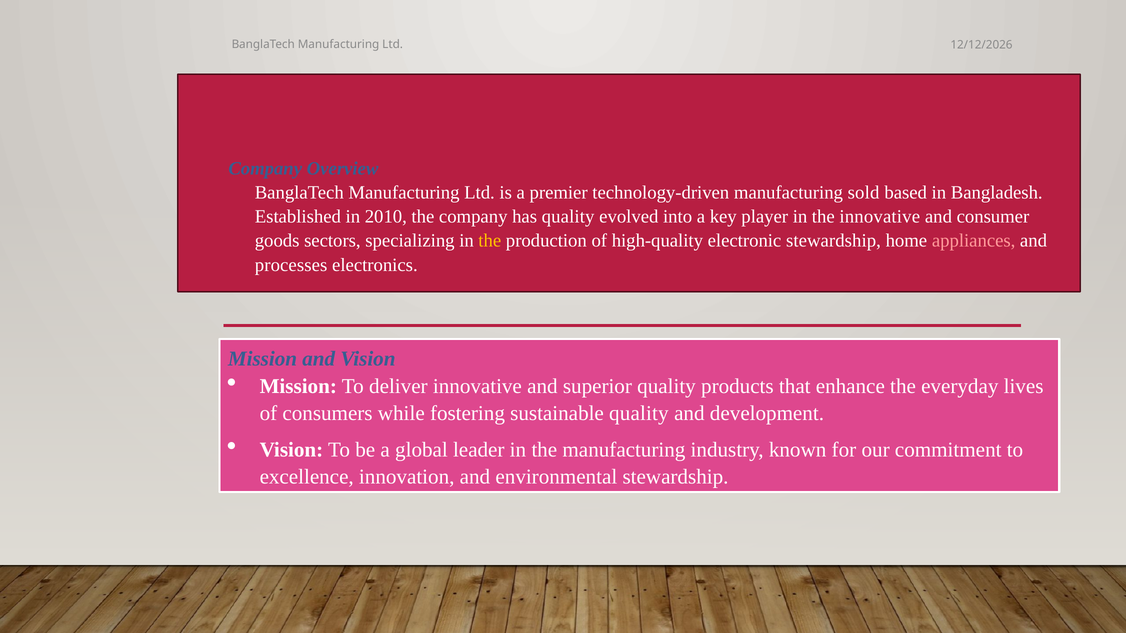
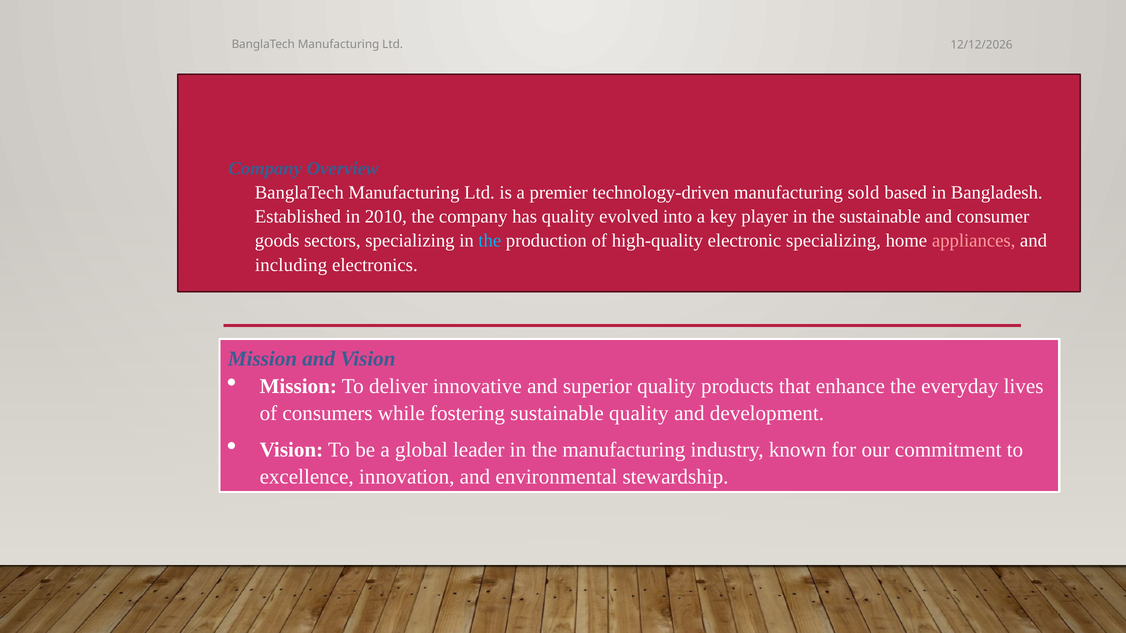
the innovative: innovative -> sustainable
the at (490, 241) colour: yellow -> light blue
electronic stewardship: stewardship -> specializing
processes: processes -> including
